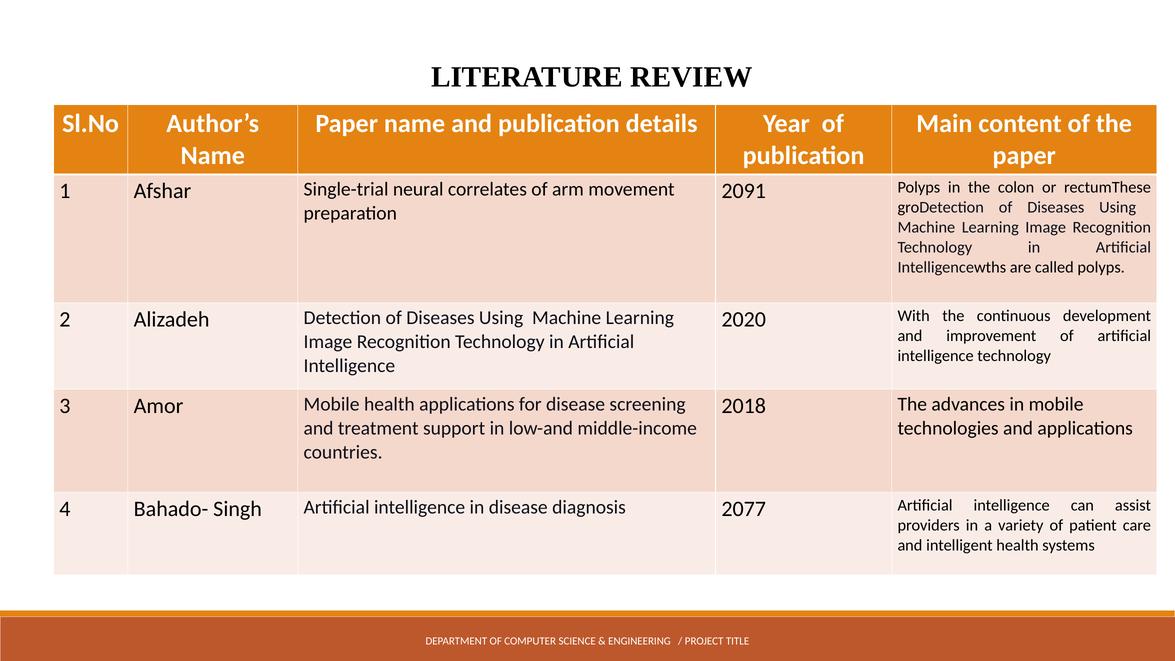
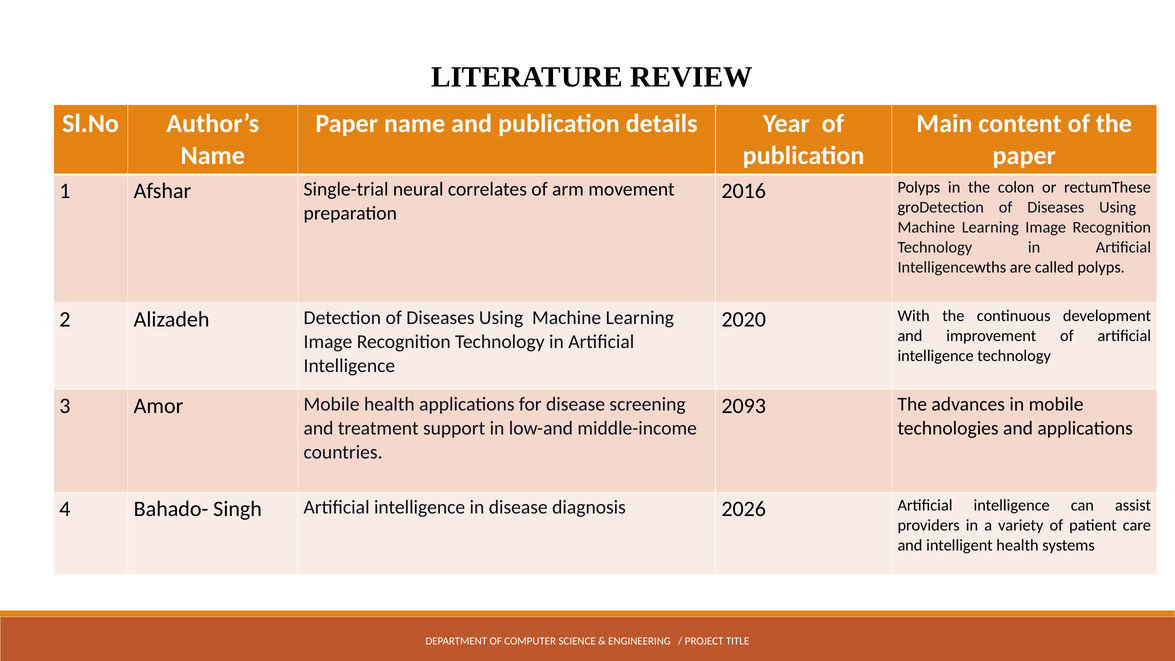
2091: 2091 -> 2016
2018: 2018 -> 2093
2077: 2077 -> 2026
